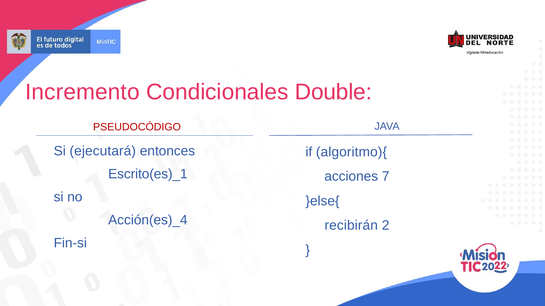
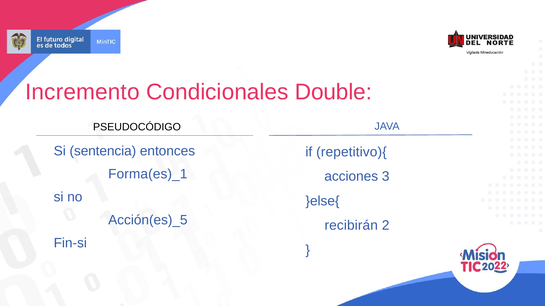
PSEUDOCÓDIGO colour: red -> black
ejecutará: ejecutará -> sentencia
algoritmo){: algoritmo){ -> repetitivo){
Escrito(es)_1: Escrito(es)_1 -> Forma(es)_1
7: 7 -> 3
Acción(es)_4: Acción(es)_4 -> Acción(es)_5
